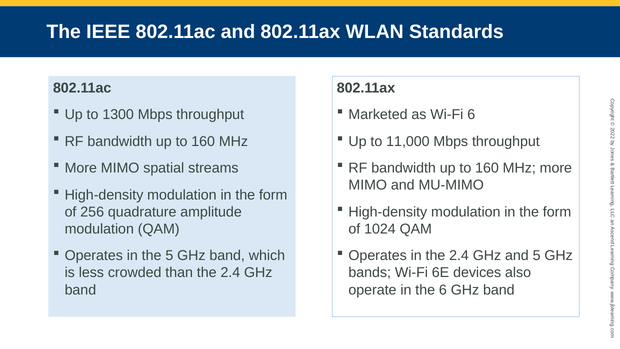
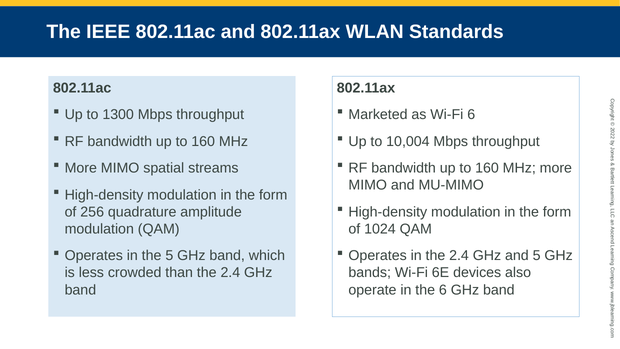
11,000: 11,000 -> 10,004
